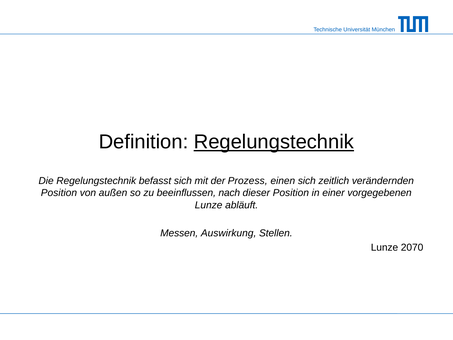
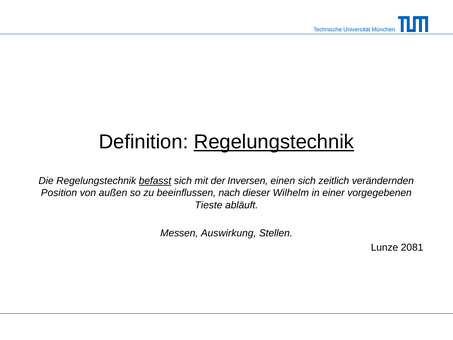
befasst underline: none -> present
Prozess: Prozess -> Inversen
dieser Position: Position -> Wilhelm
Lunze at (209, 205): Lunze -> Tieste
2070: 2070 -> 2081
